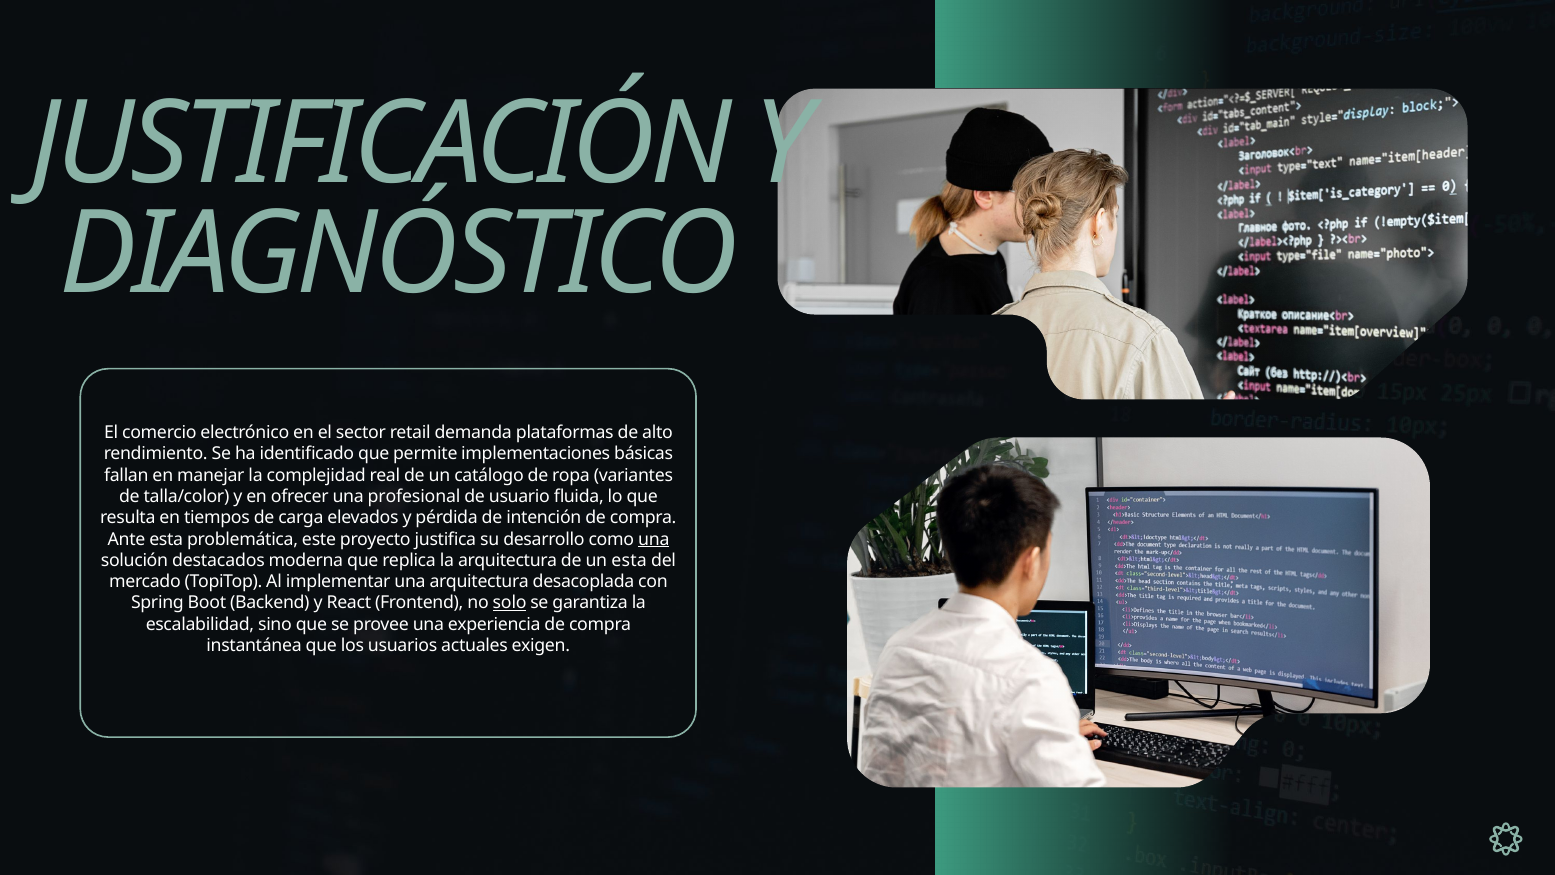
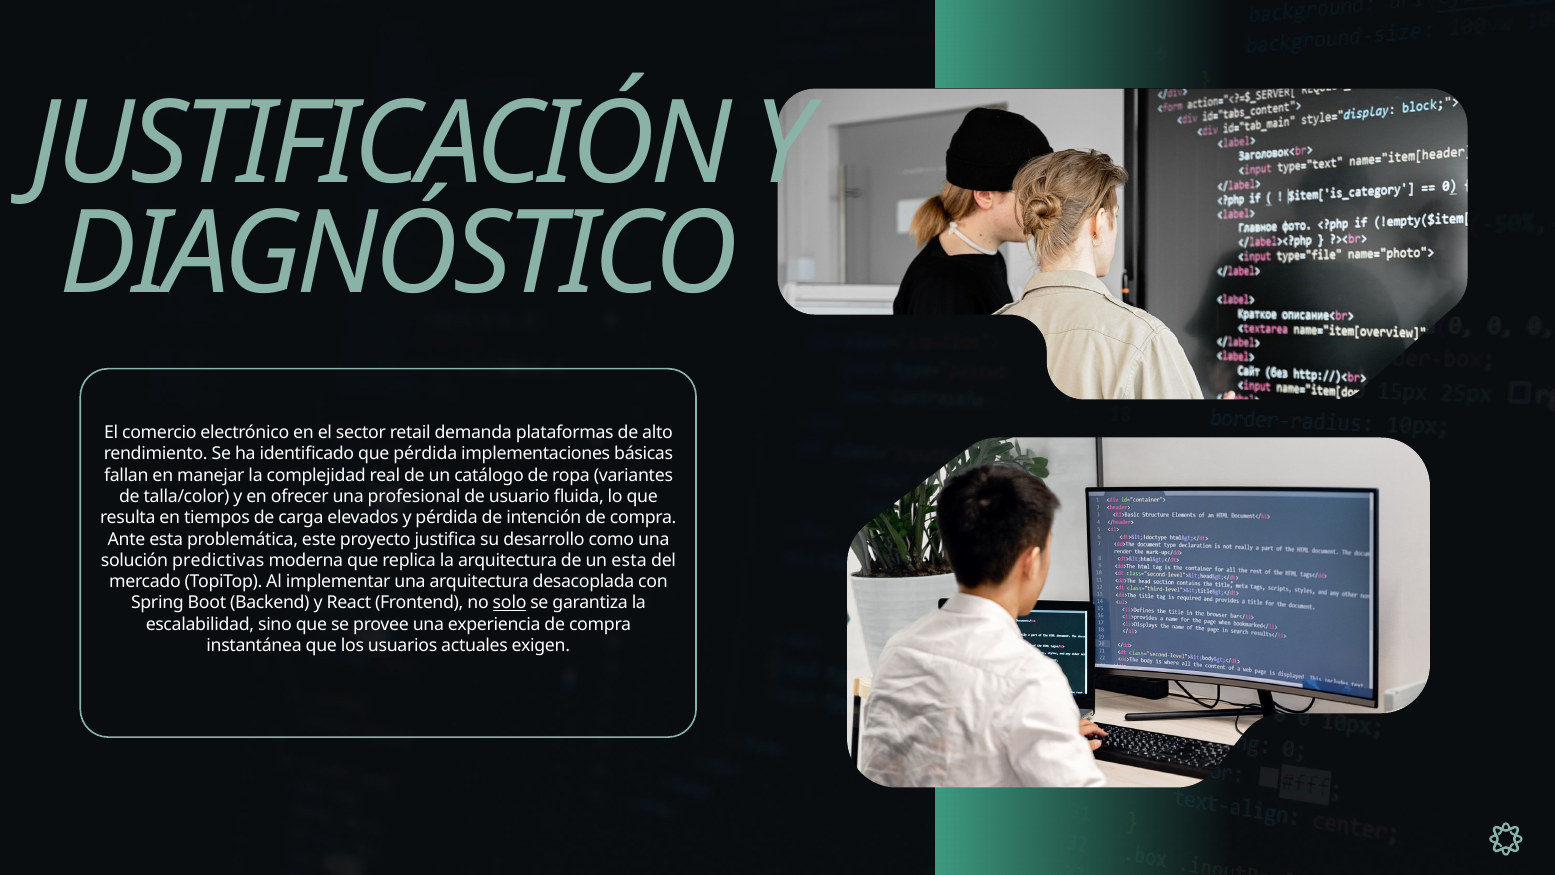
que permite: permite -> pérdida
una at (654, 539) underline: present -> none
destacados: destacados -> predictivas
